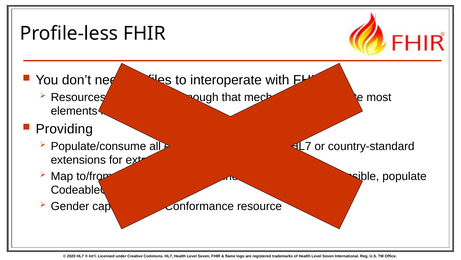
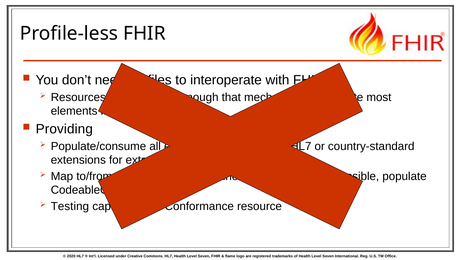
Gender: Gender -> Testing
